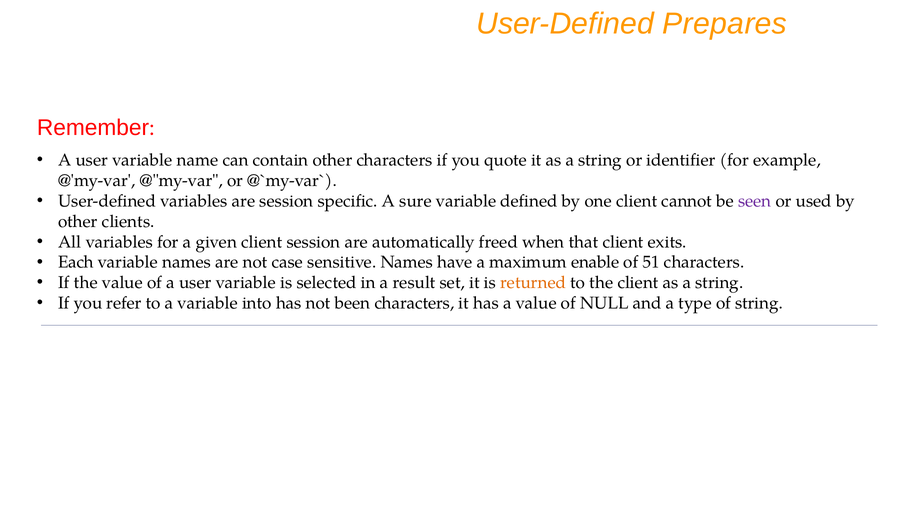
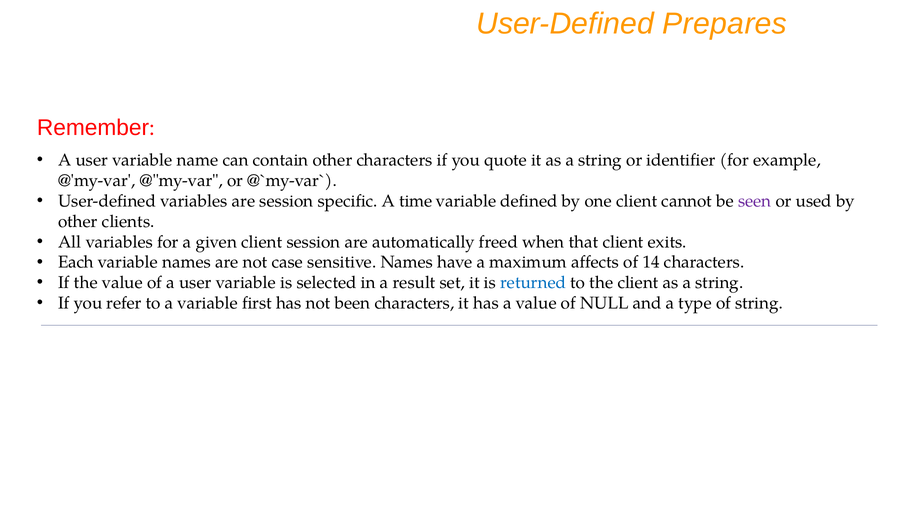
sure: sure -> time
enable: enable -> affects
51: 51 -> 14
returned colour: orange -> blue
into: into -> first
